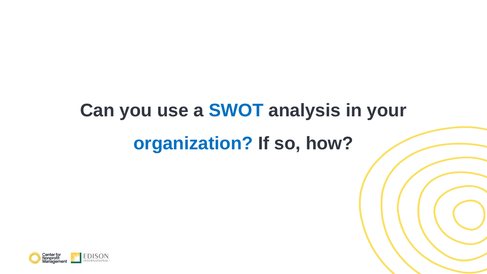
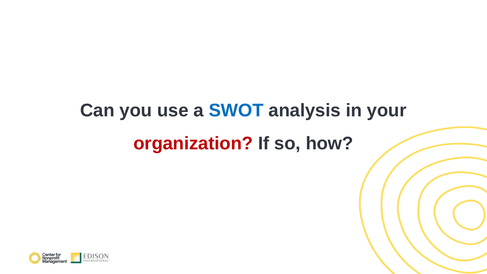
organization colour: blue -> red
